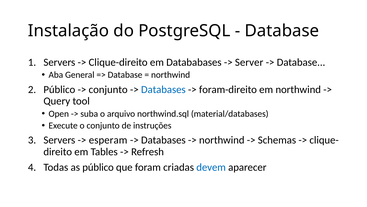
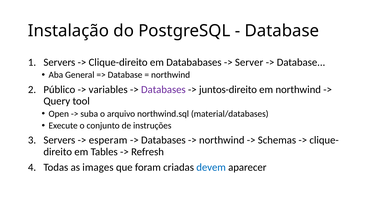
conjunto at (108, 89): conjunto -> variables
Databases at (163, 89) colour: blue -> purple
foram-direito: foram-direito -> juntos-direito
as público: público -> images
